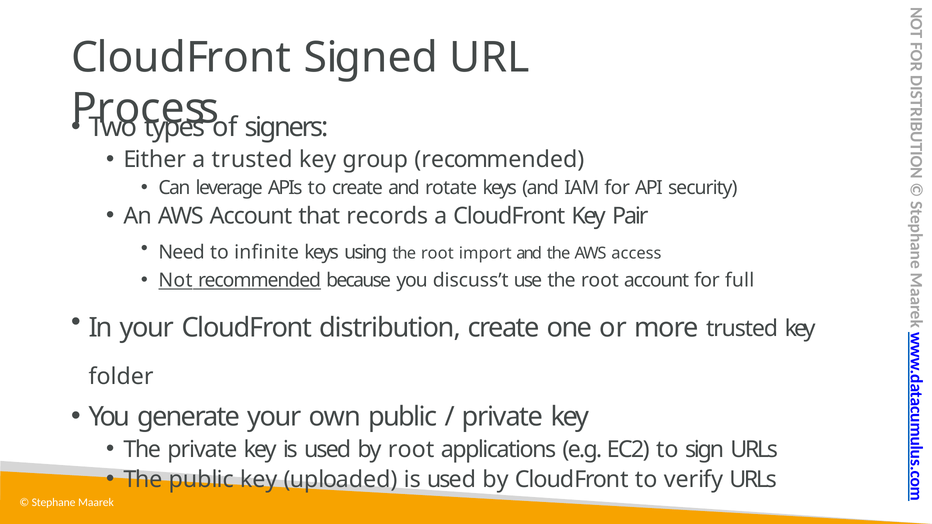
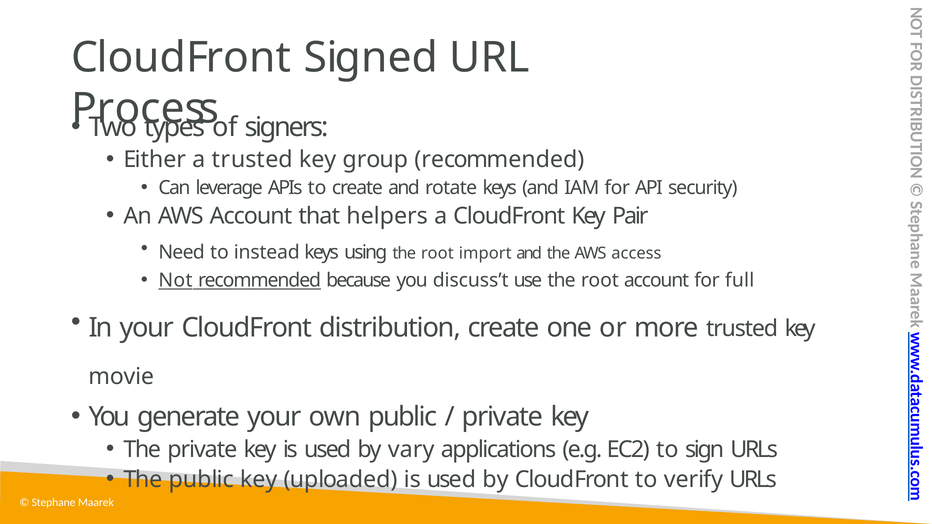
records: records -> helpers
infinite: infinite -> instead
folder: folder -> movie
by root: root -> vary
